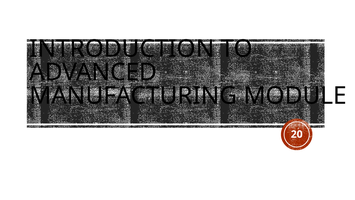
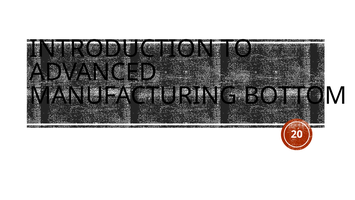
MODULE: MODULE -> BOTTOM
